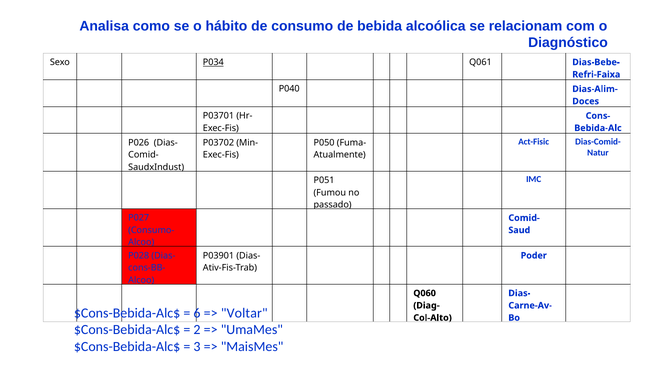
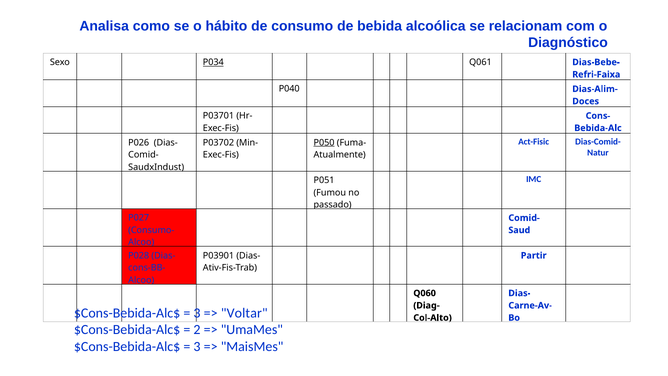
P050 underline: none -> present
Poder: Poder -> Partir
6 at (197, 313): 6 -> 3
